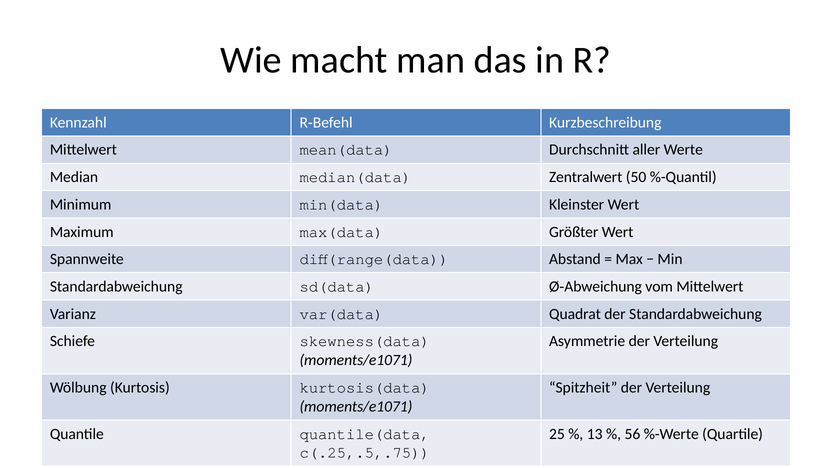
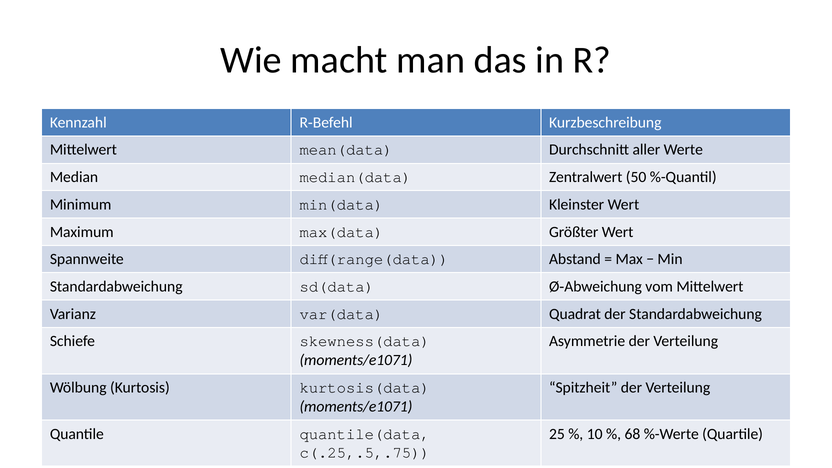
13: 13 -> 10
56: 56 -> 68
